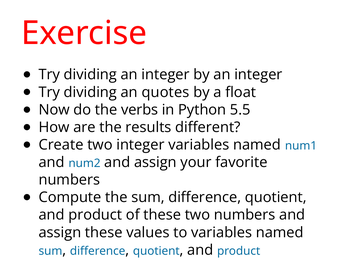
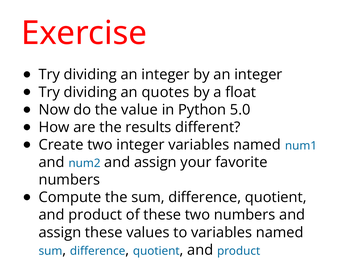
verbs: verbs -> value
5.5: 5.5 -> 5.0
